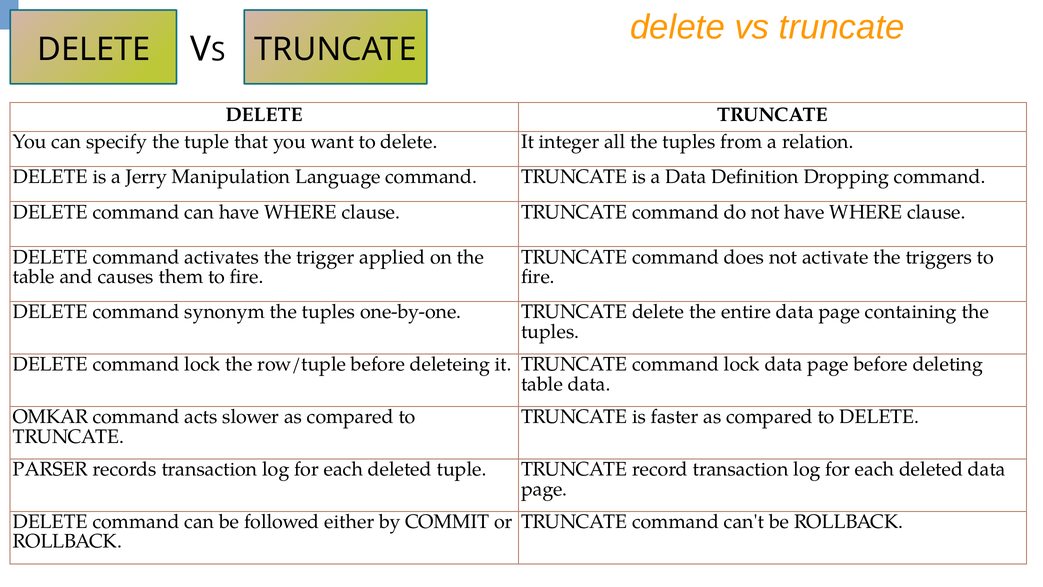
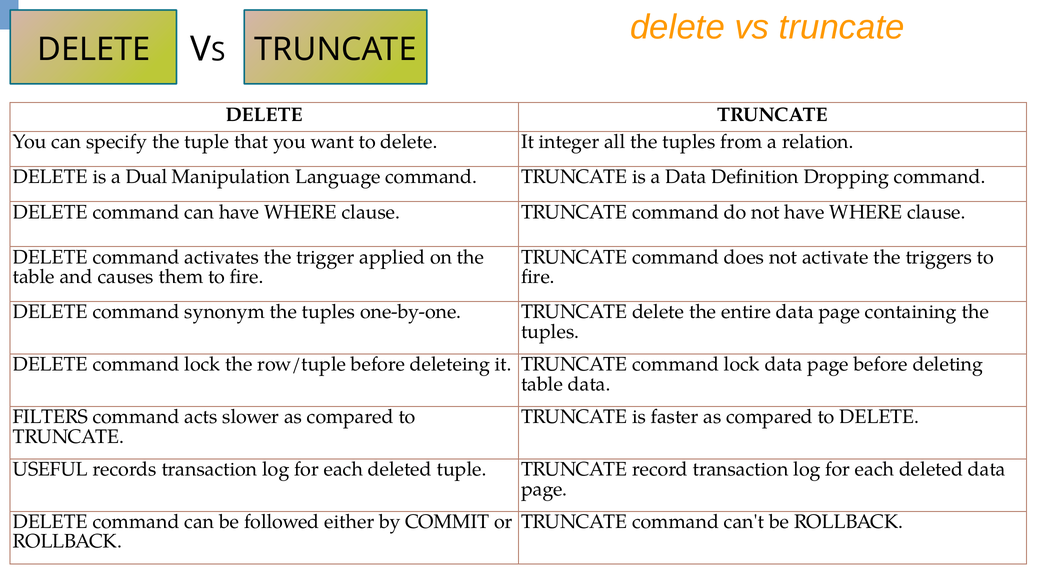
Jerry: Jerry -> Dual
OMKAR: OMKAR -> FILTERS
PARSER: PARSER -> USEFUL
